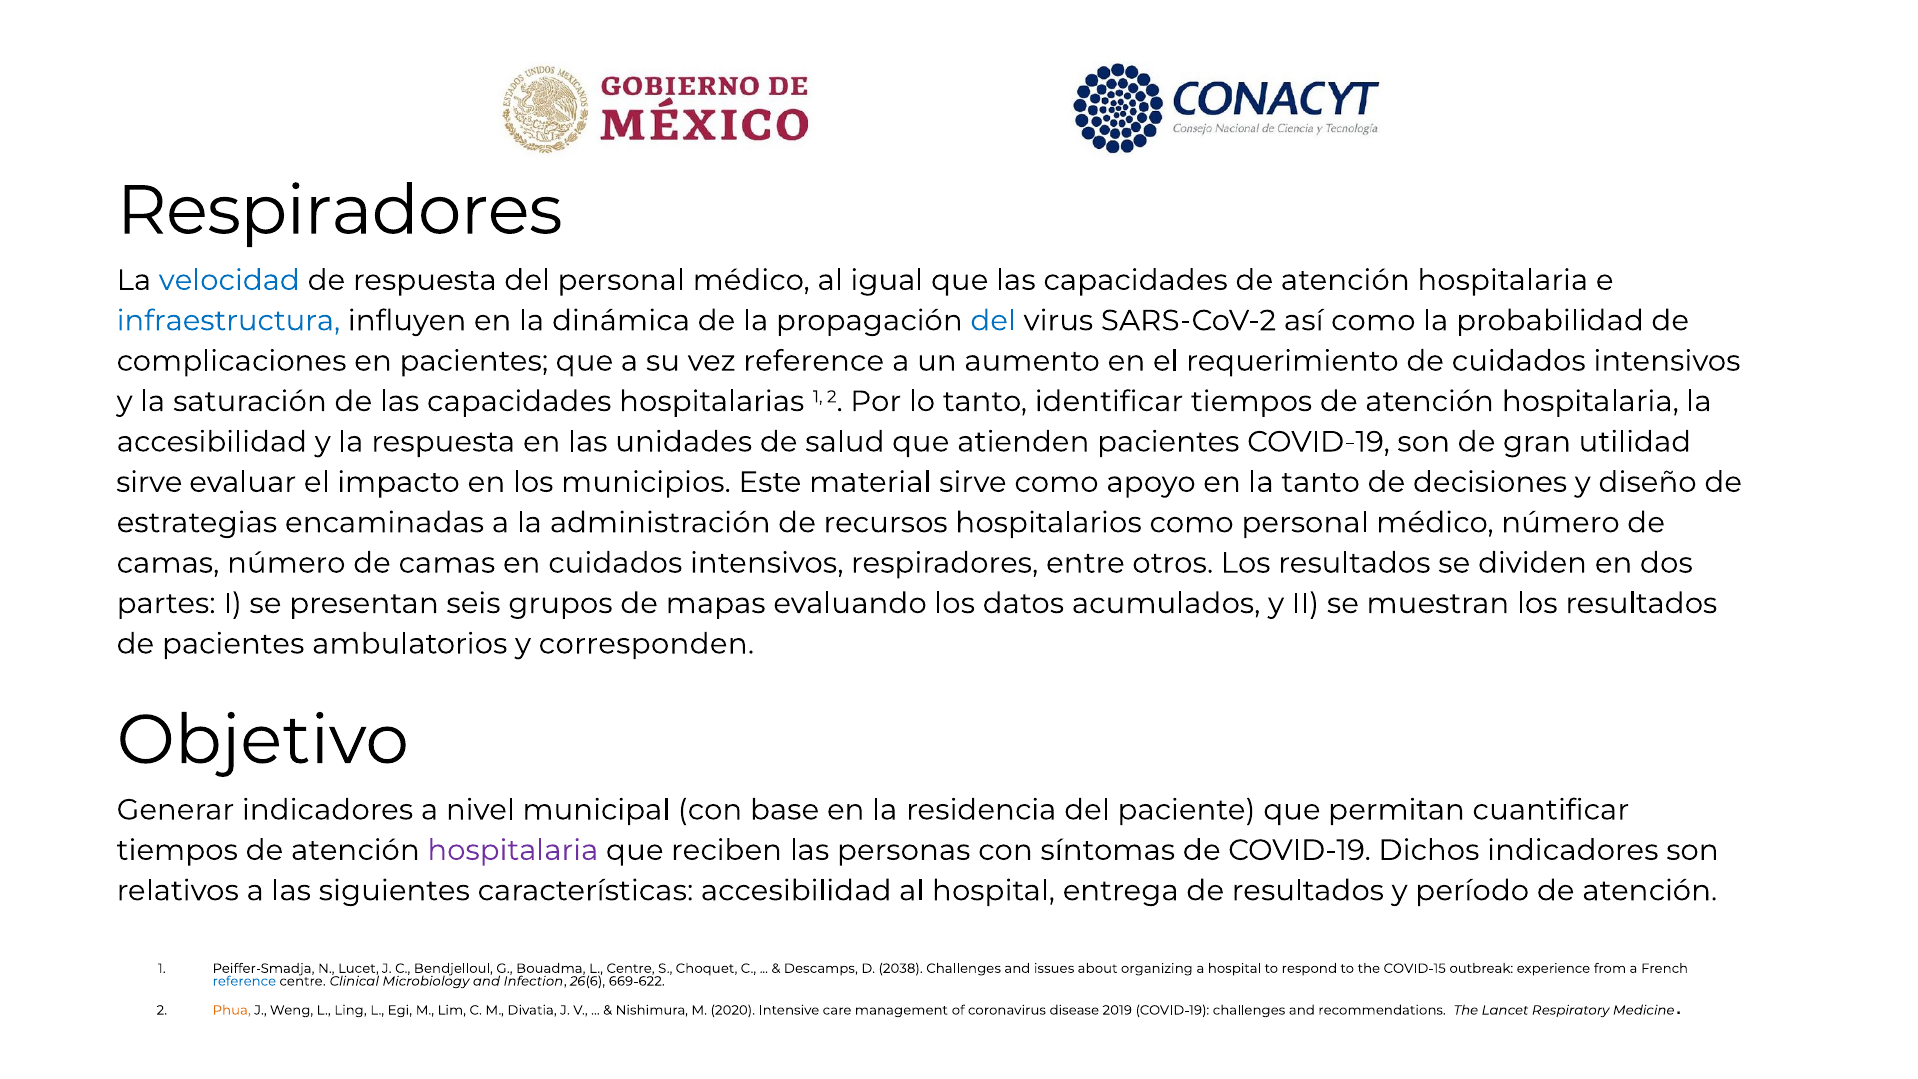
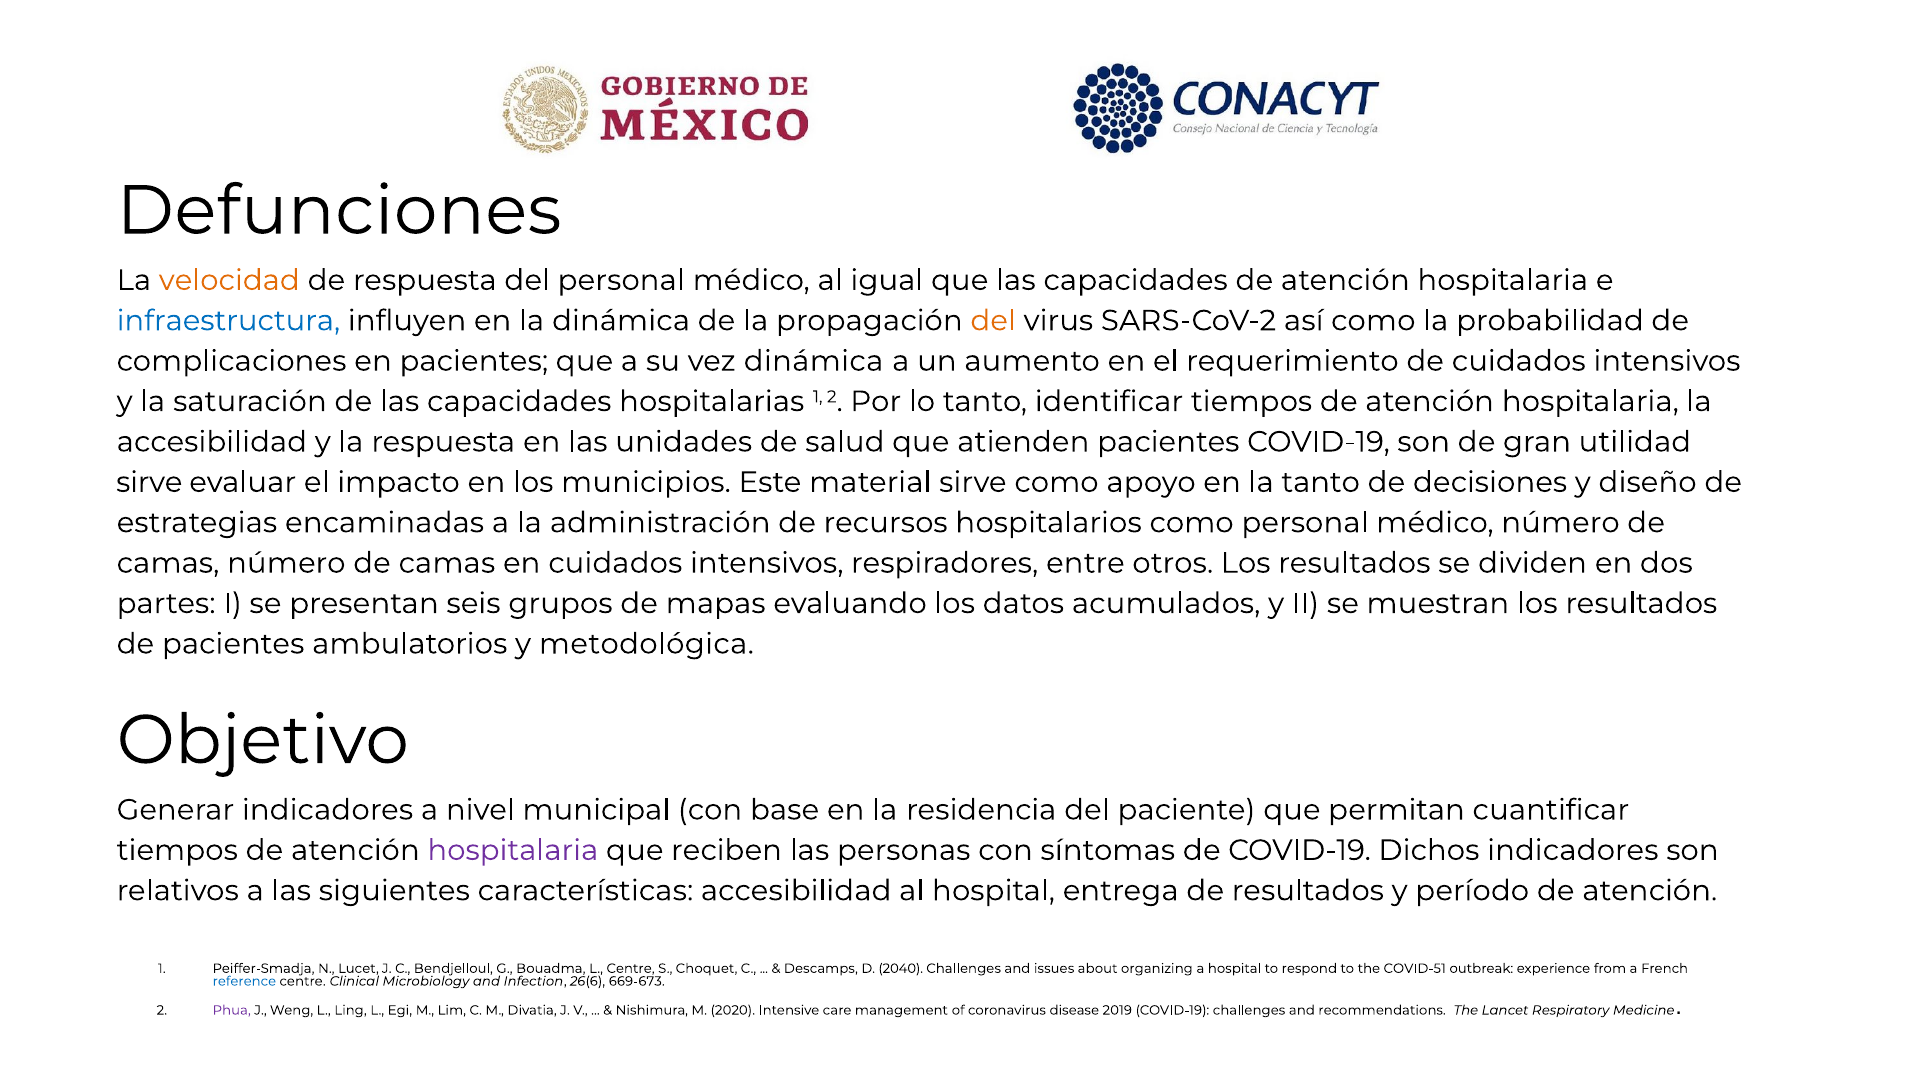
Respiradores at (340, 211): Respiradores -> Defunciones
velocidad colour: blue -> orange
del at (993, 321) colour: blue -> orange
vez reference: reference -> dinámica
corresponden: corresponden -> metodológica
2038: 2038 -> 2040
COVID-15: COVID-15 -> COVID-51
669-622: 669-622 -> 669-673
Phua colour: orange -> purple
